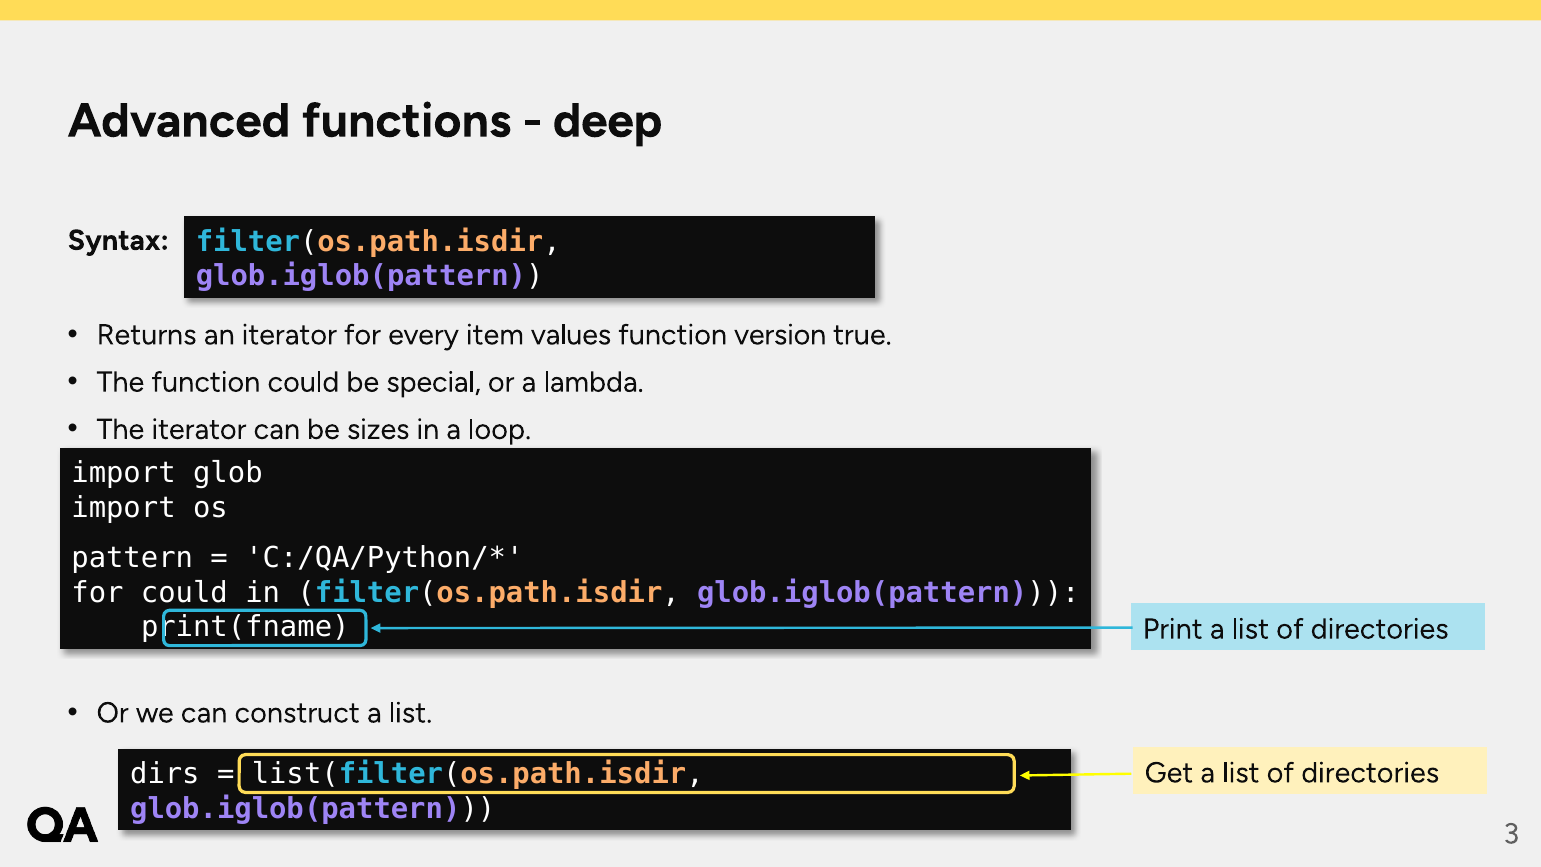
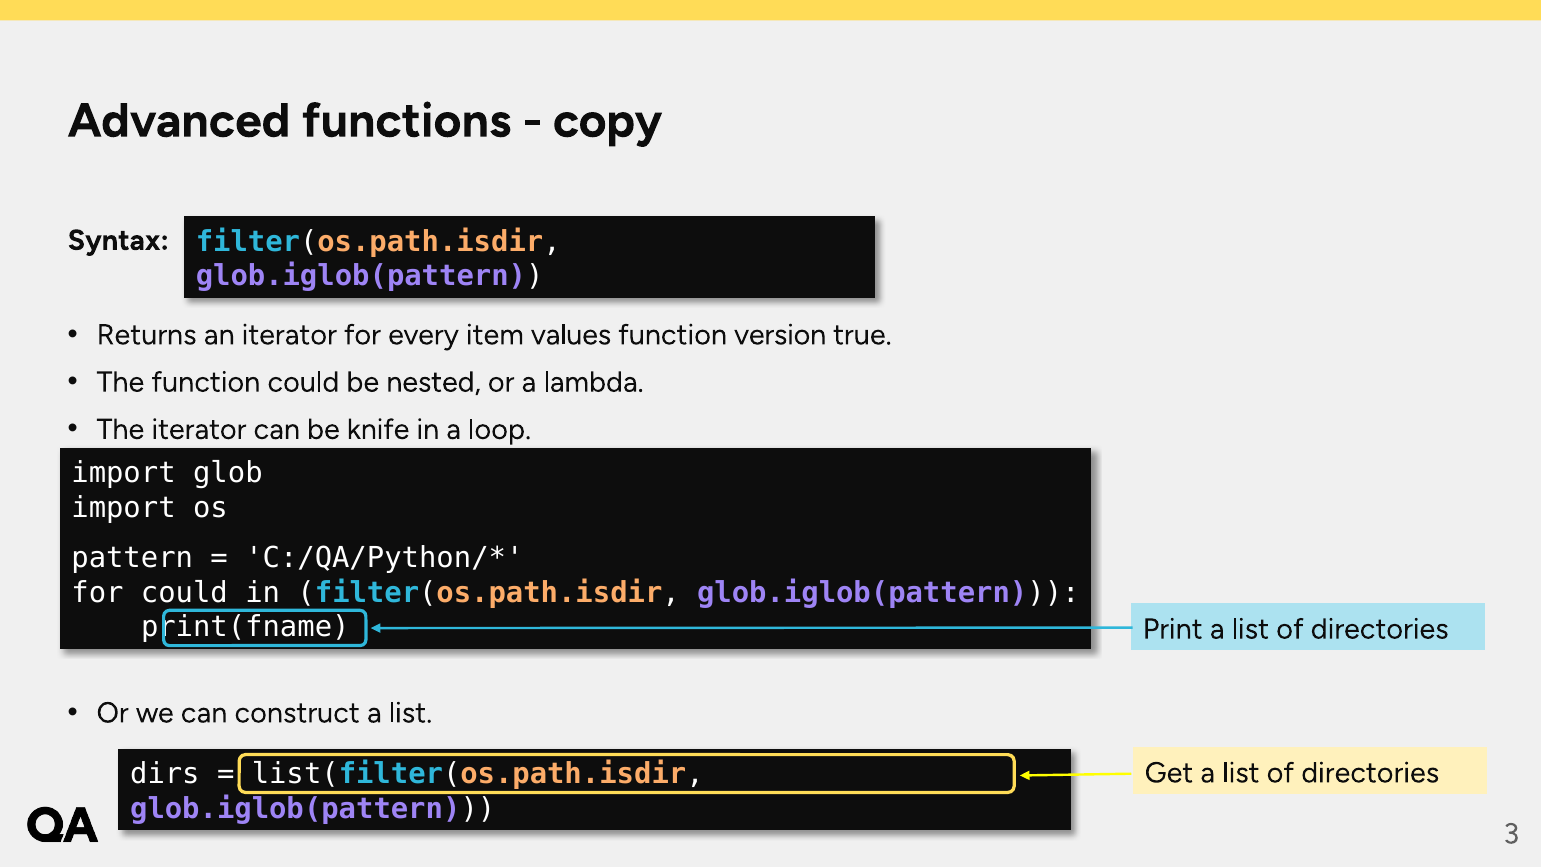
deep: deep -> copy
special: special -> nested
sizes: sizes -> knife
